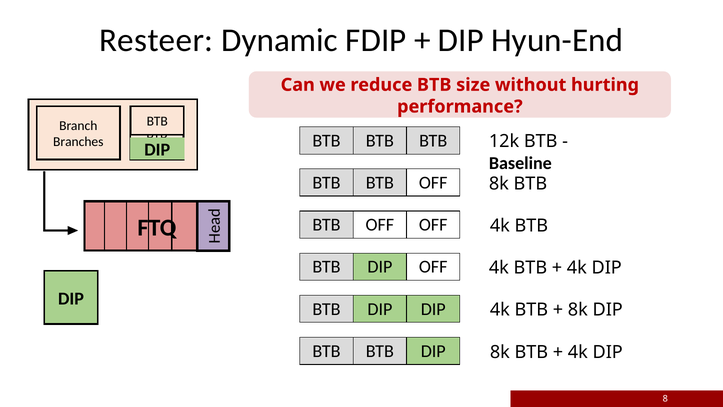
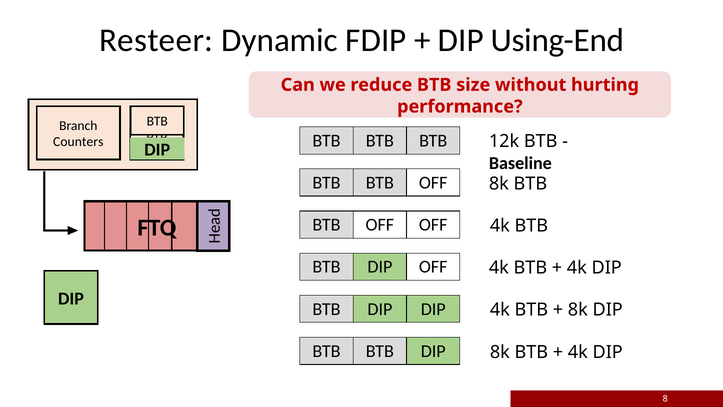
Hyun-End: Hyun-End -> Using-End
Branches: Branches -> Counters
